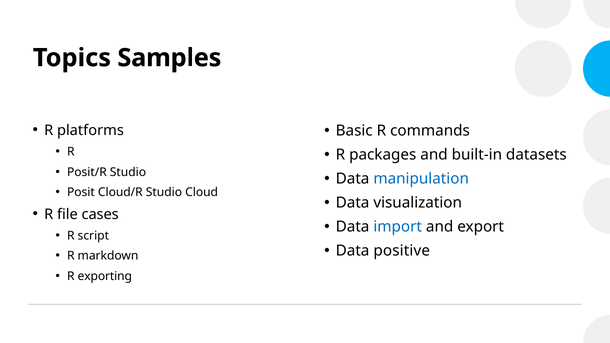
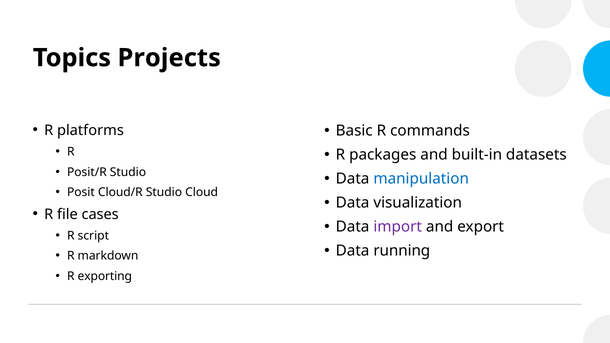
Samples: Samples -> Projects
import colour: blue -> purple
positive: positive -> running
